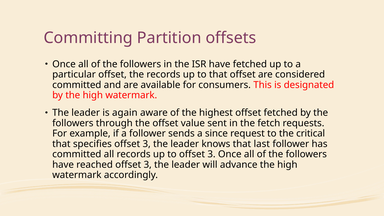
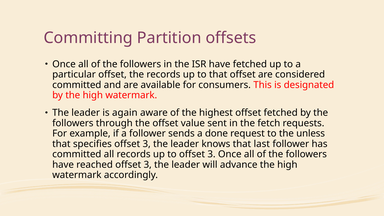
since: since -> done
critical: critical -> unless
